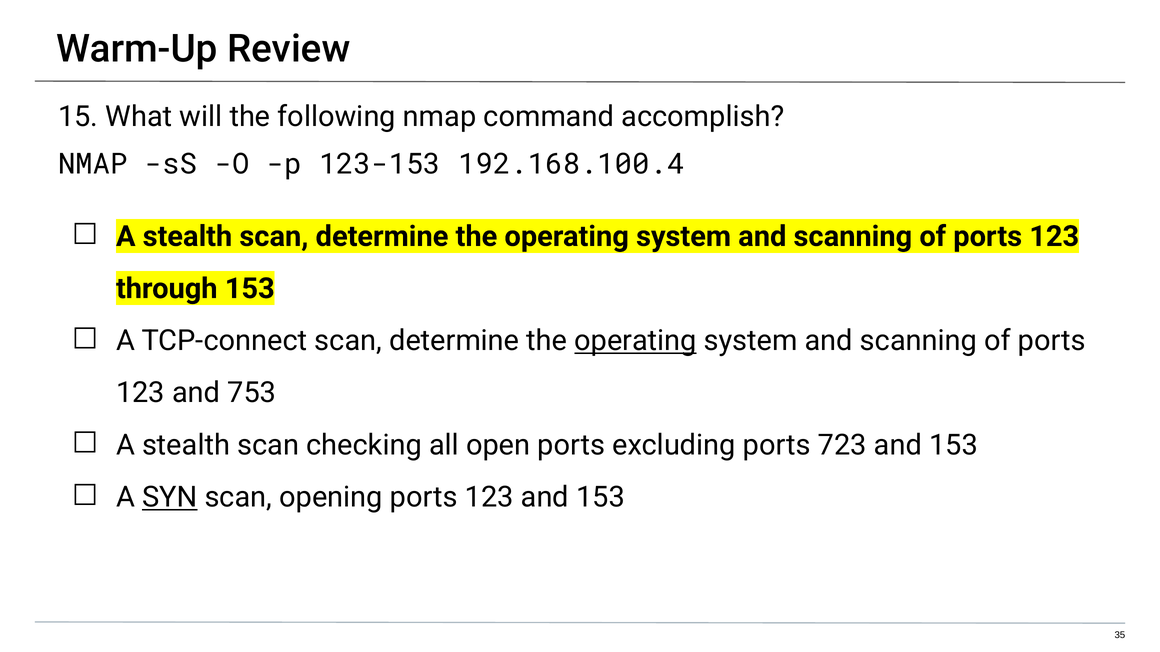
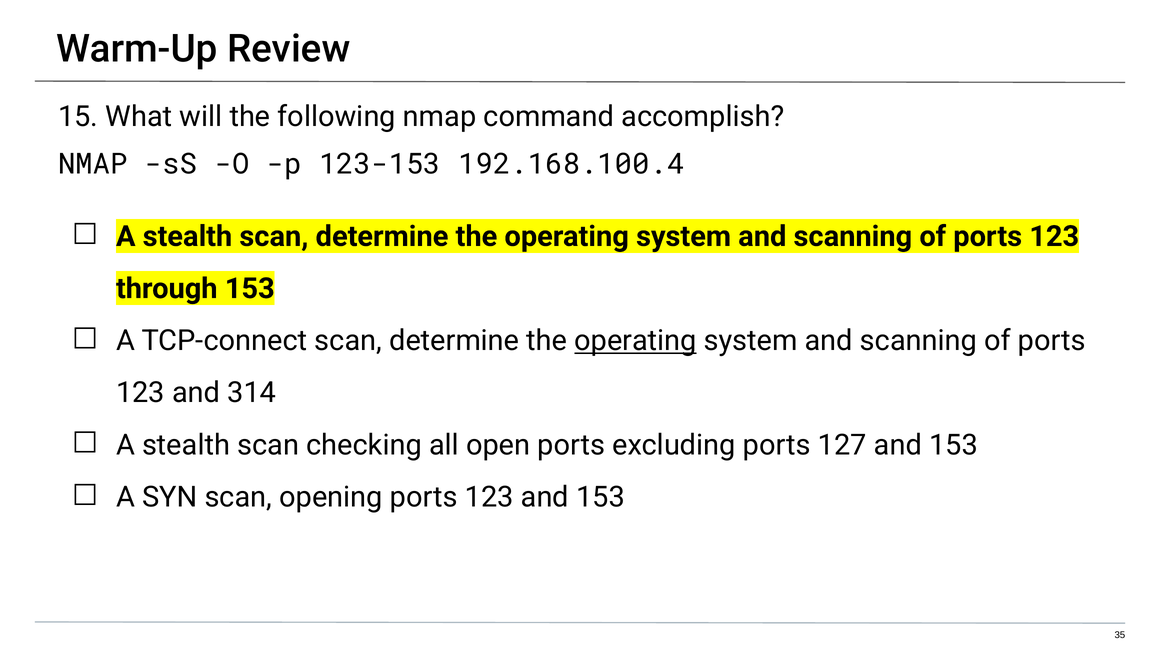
753: 753 -> 314
723: 723 -> 127
SYN underline: present -> none
